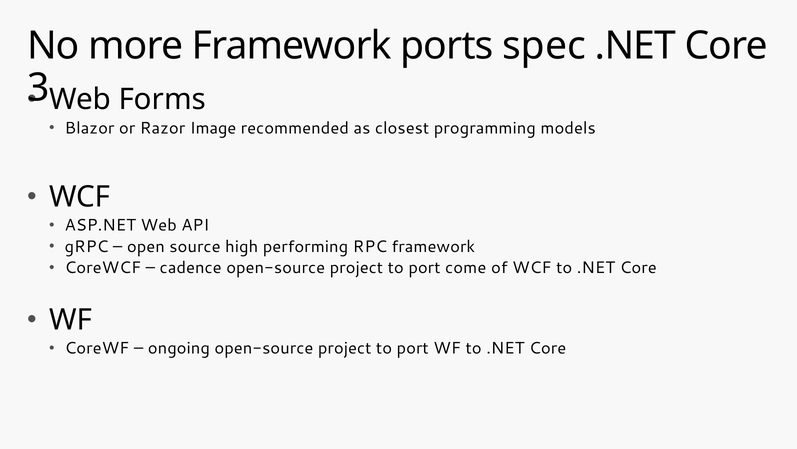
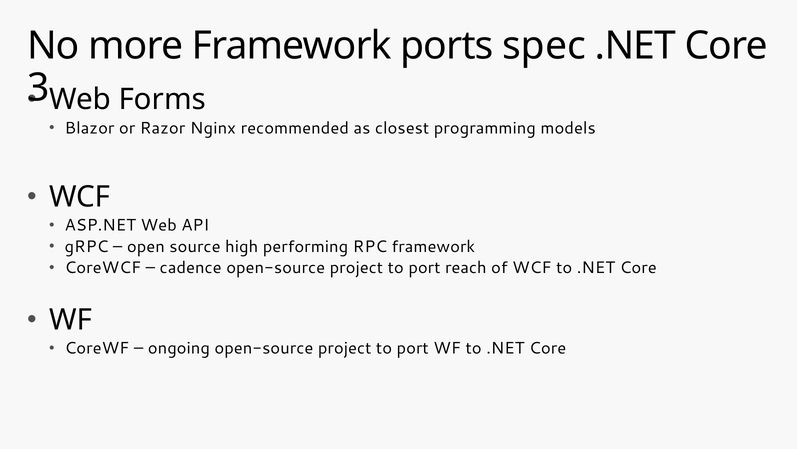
Image: Image -> Nginx
come: come -> reach
